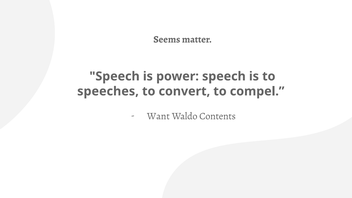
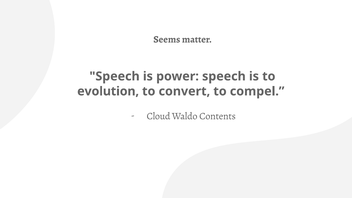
speeches: speeches -> evolution
Want: Want -> Cloud
